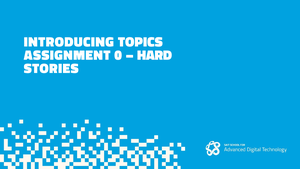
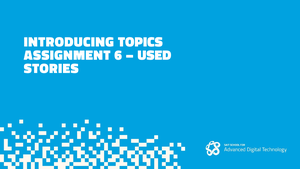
0: 0 -> 6
HARD: HARD -> USED
